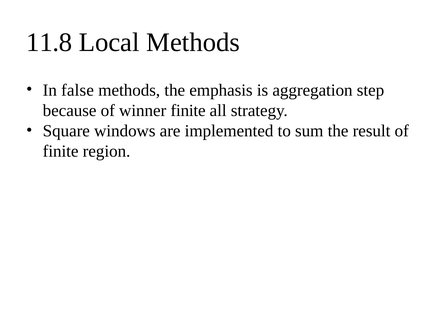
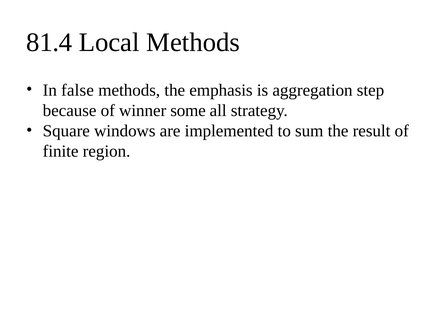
11.8: 11.8 -> 81.4
winner finite: finite -> some
